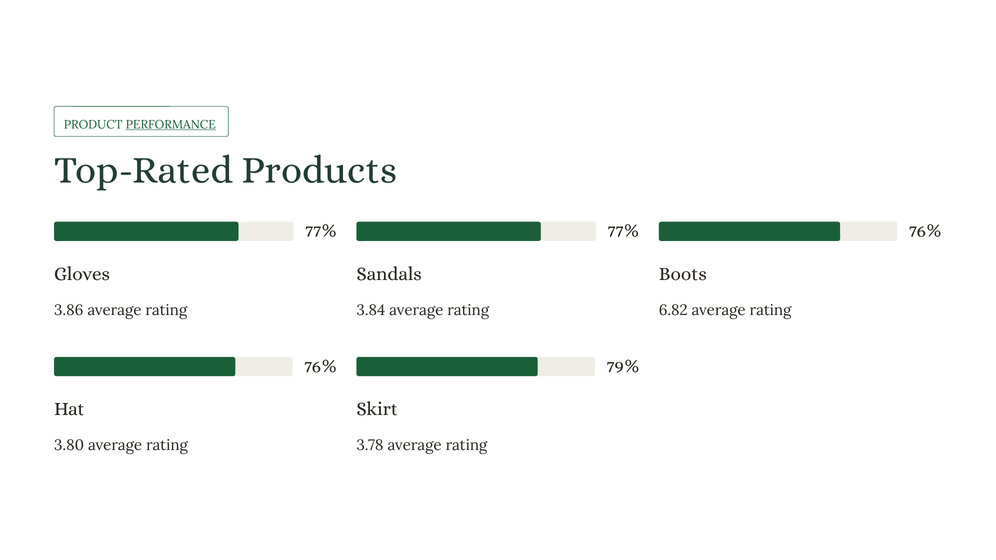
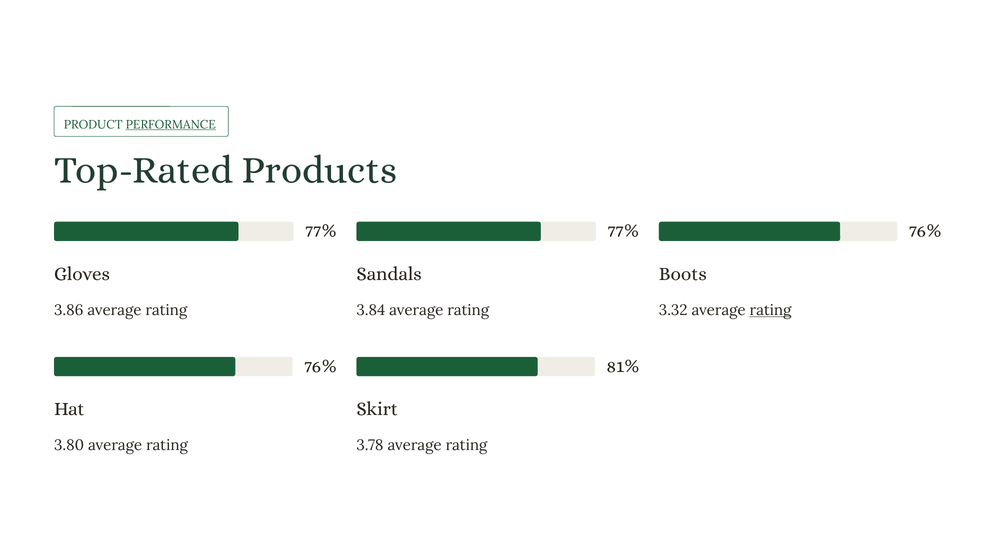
6.82: 6.82 -> 3.32
rating at (771, 310) underline: none -> present
79%: 79% -> 81%
